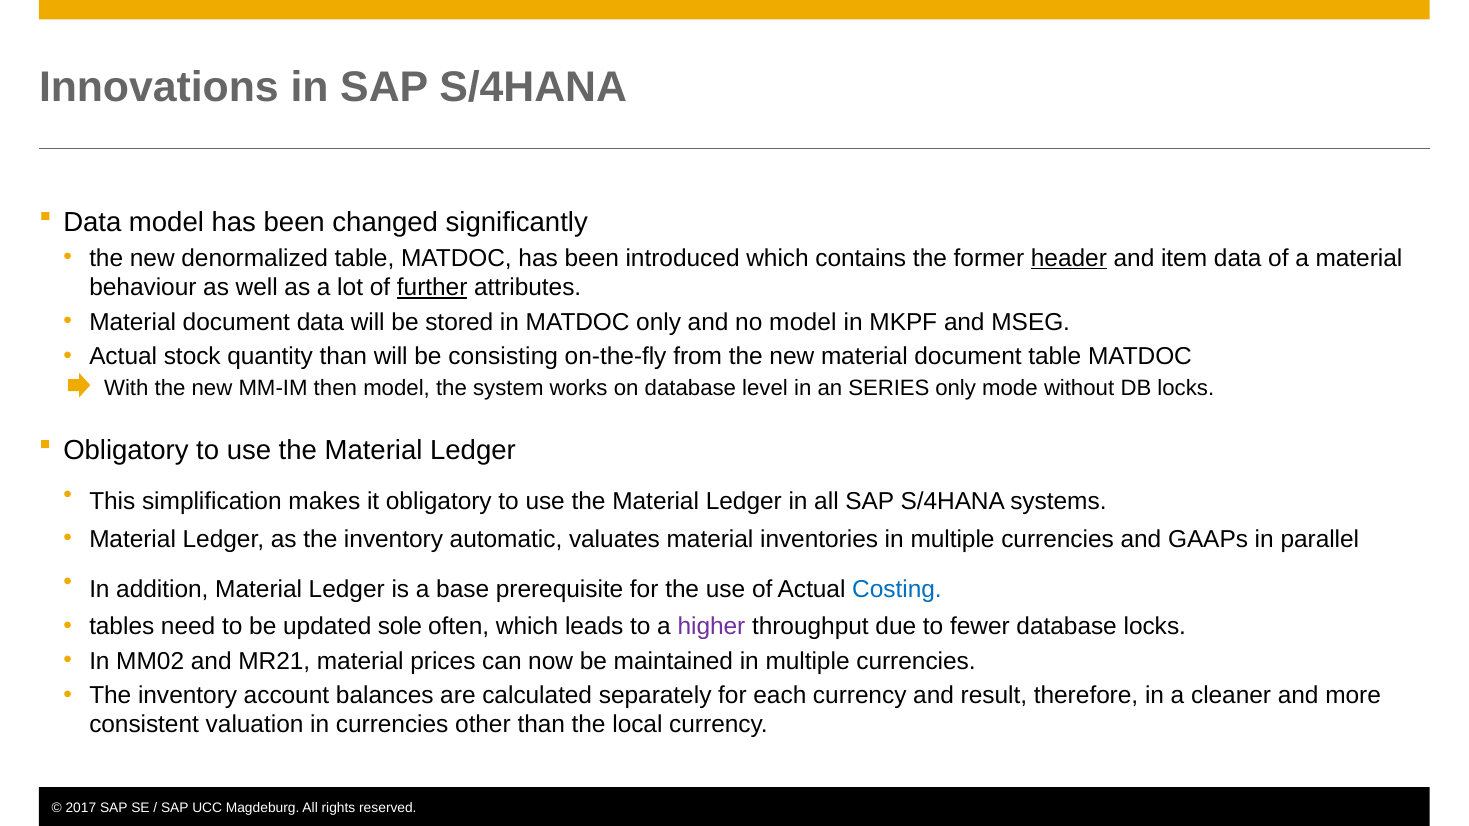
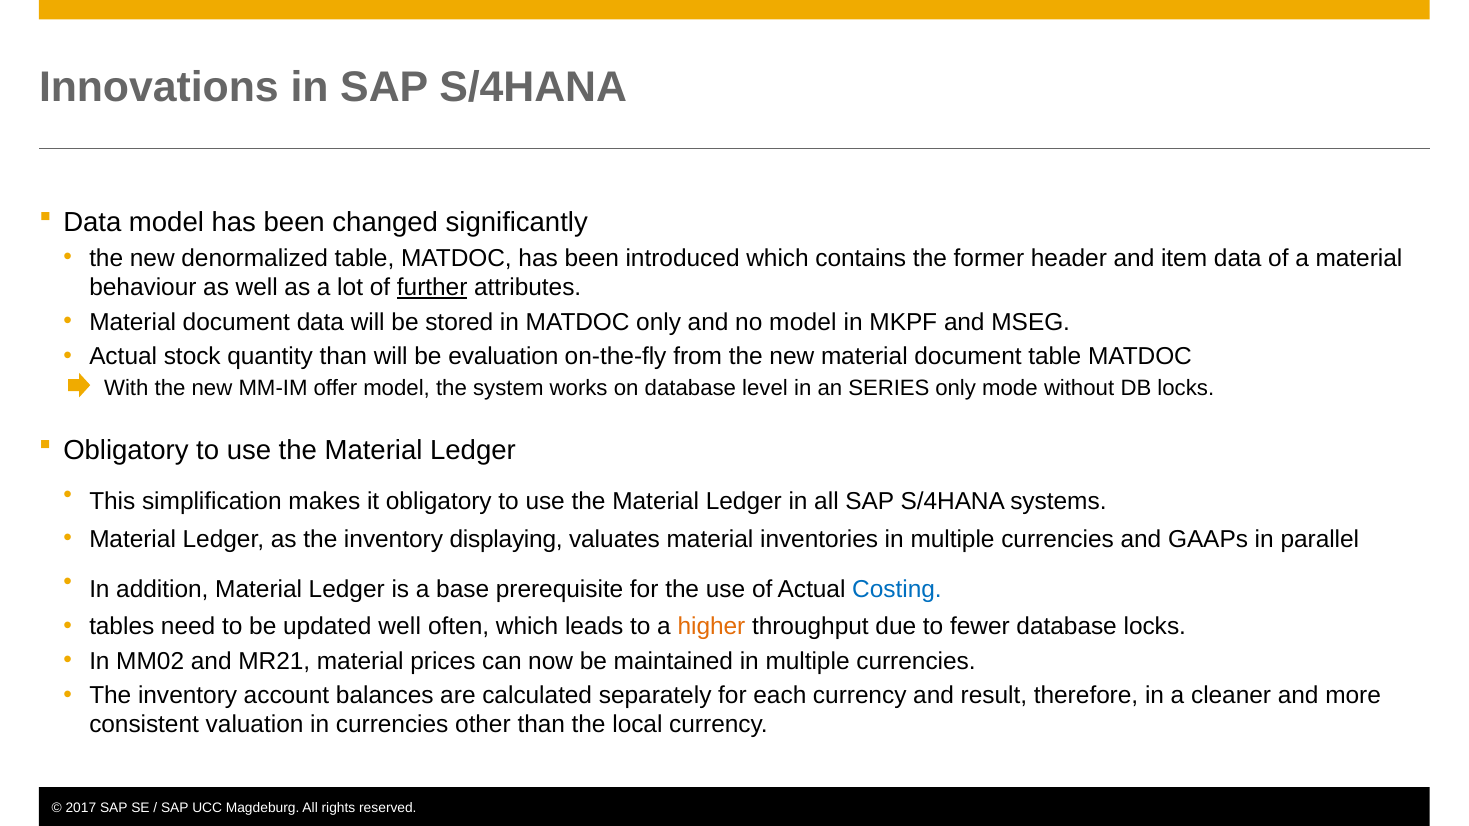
header underline: present -> none
consisting: consisting -> evaluation
then: then -> offer
automatic: automatic -> displaying
updated sole: sole -> well
higher colour: purple -> orange
